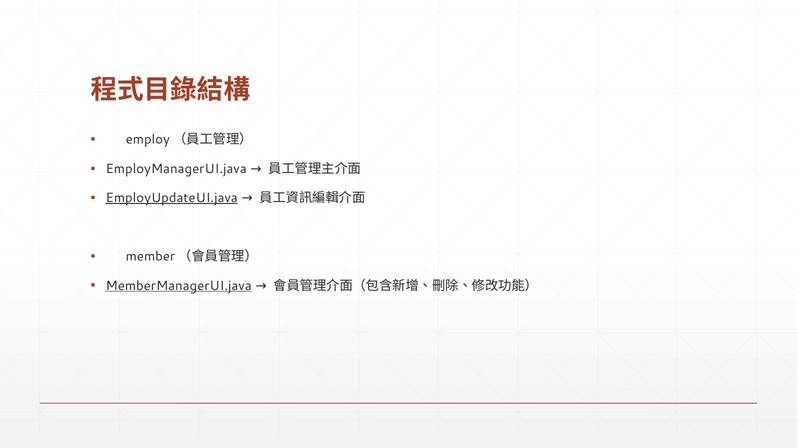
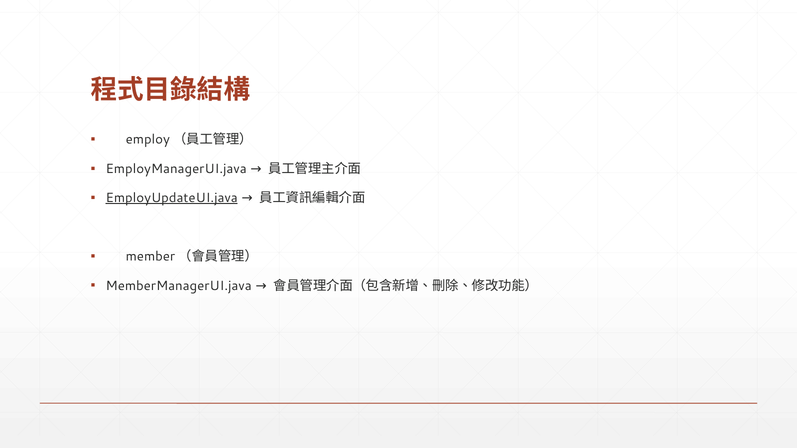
MemberManagerUI.java underline: present -> none
